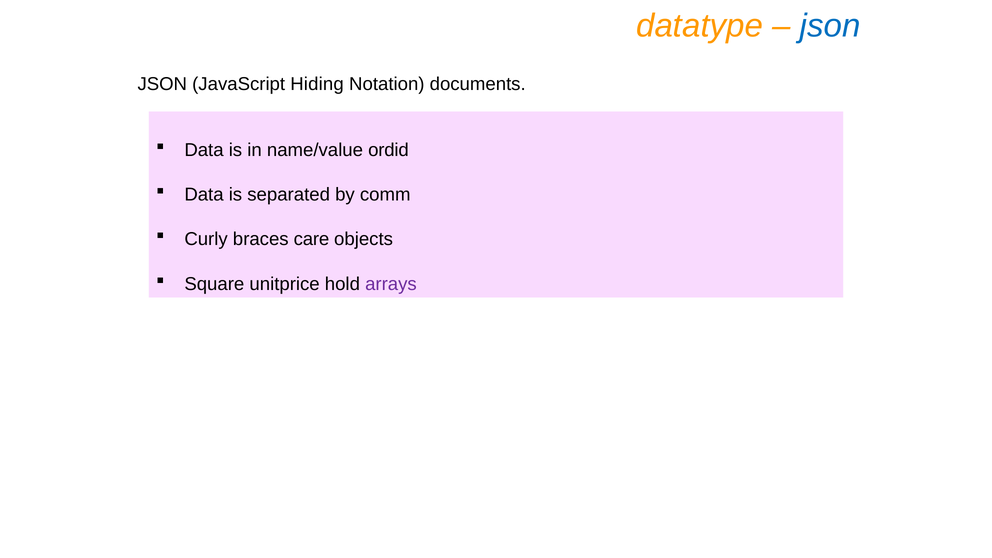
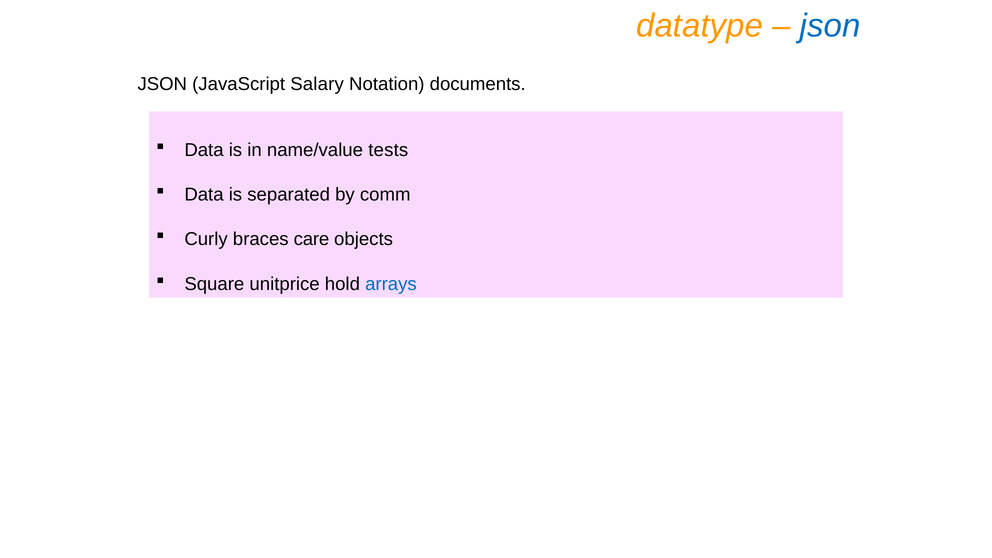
Hiding: Hiding -> Salary
ordid: ordid -> tests
arrays colour: purple -> blue
